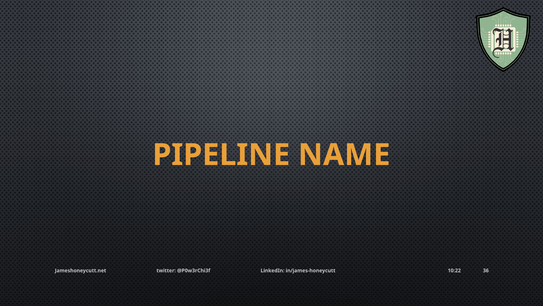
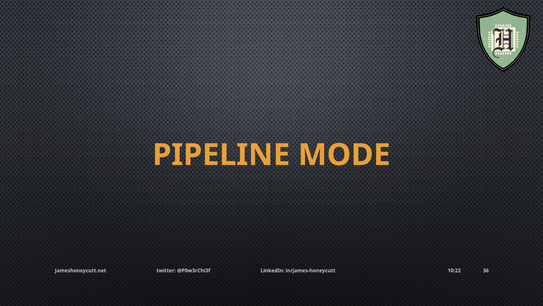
NAME: NAME -> MODE
